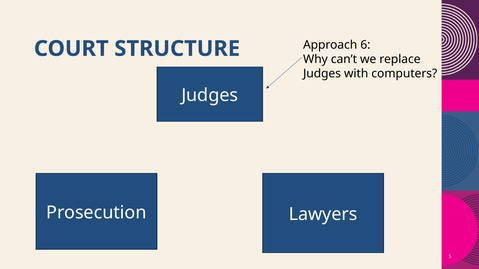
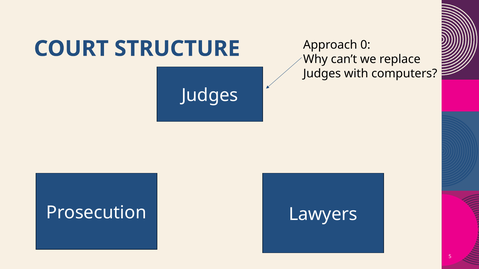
6: 6 -> 0
